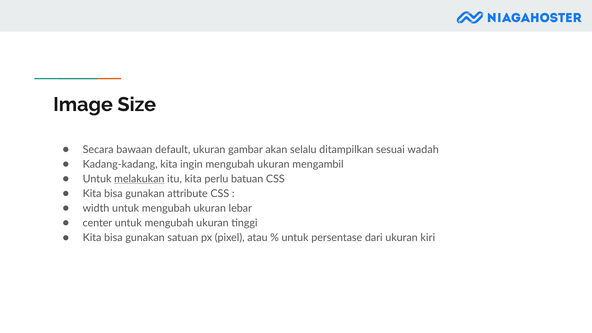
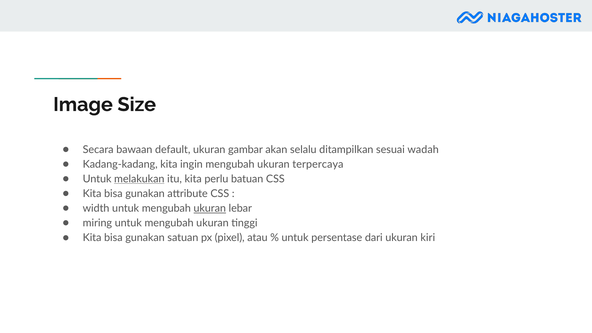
mengambil: mengambil -> terpercaya
ukuran at (210, 208) underline: none -> present
center: center -> miring
